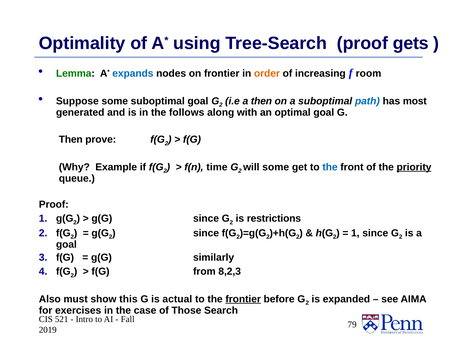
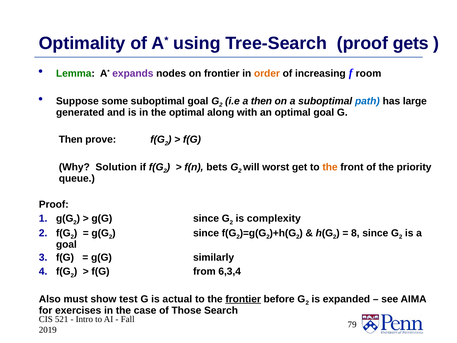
expands colour: blue -> purple
most: most -> large
the follows: follows -> optimal
Example: Example -> Solution
time: time -> bets
will some: some -> worst
the at (330, 167) colour: blue -> orange
priority underline: present -> none
restrictions: restrictions -> complexity
1 at (355, 233): 1 -> 8
8,2,3: 8,2,3 -> 6,3,4
this: this -> test
